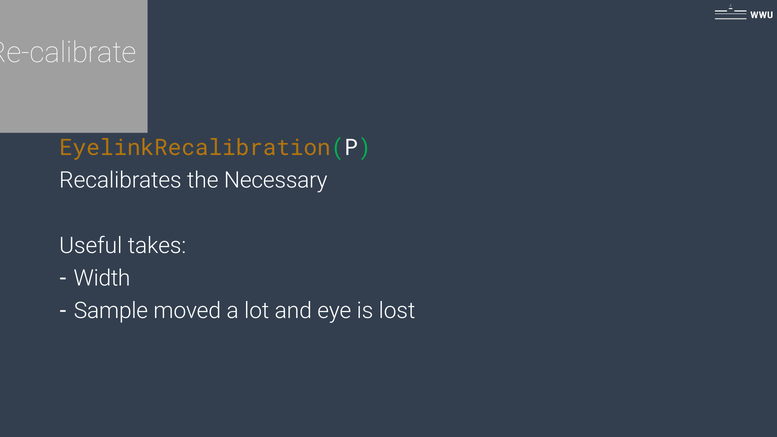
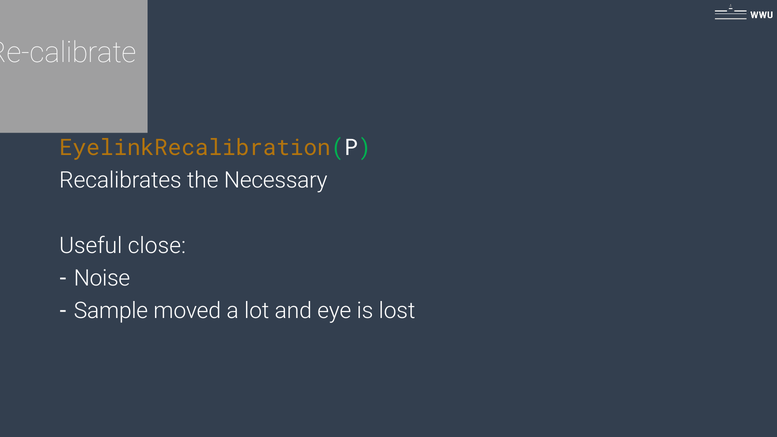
takes: takes -> close
Width: Width -> Noise
